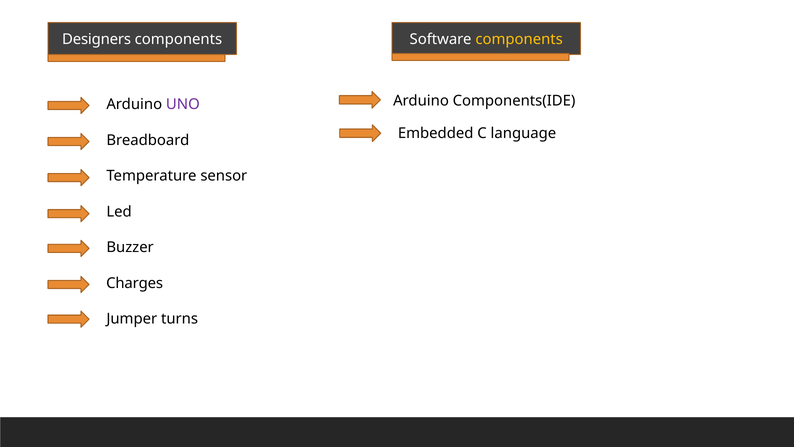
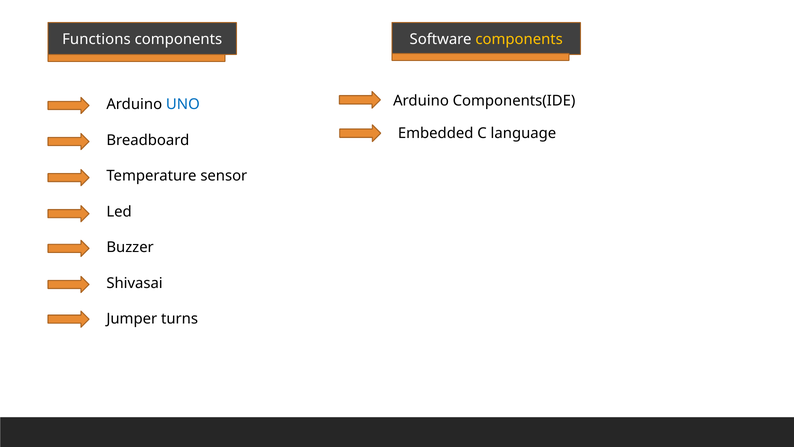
Designers: Designers -> Functions
UNO colour: purple -> blue
Charges: Charges -> Shivasai
